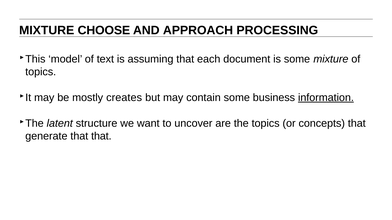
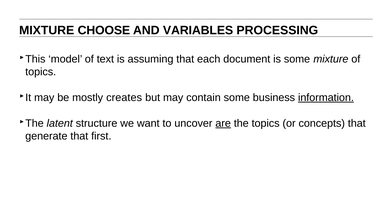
APPROACH: APPROACH -> VARIABLES
are underline: none -> present
that that: that -> first
